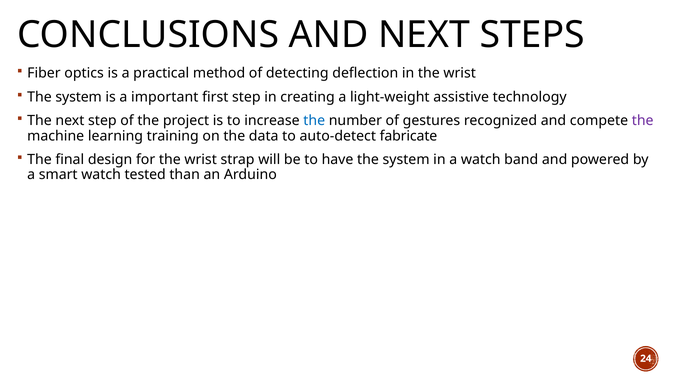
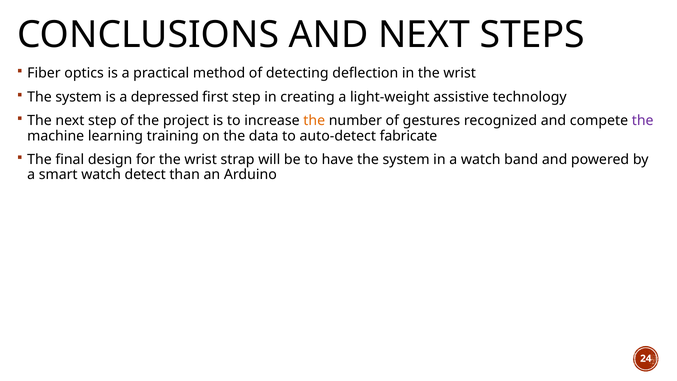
important: important -> depressed
the at (314, 121) colour: blue -> orange
tested: tested -> detect
